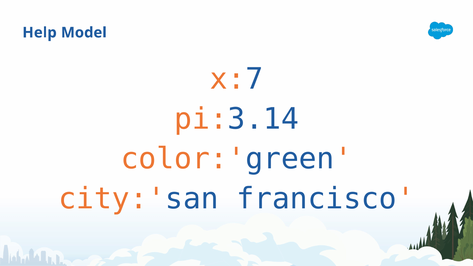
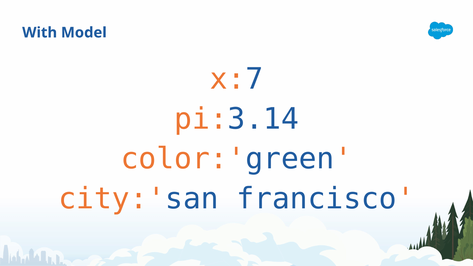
Help: Help -> With
